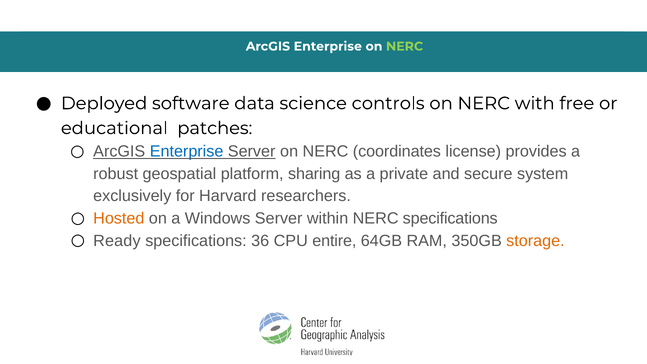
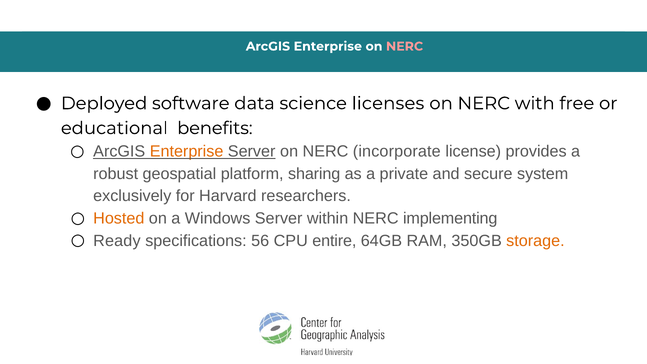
NERC at (405, 46) colour: light green -> pink
controls: controls -> licenses
patches: patches -> benefits
Enterprise at (187, 151) colour: blue -> orange
coordinates: coordinates -> incorporate
NERC specifications: specifications -> implementing
36: 36 -> 56
